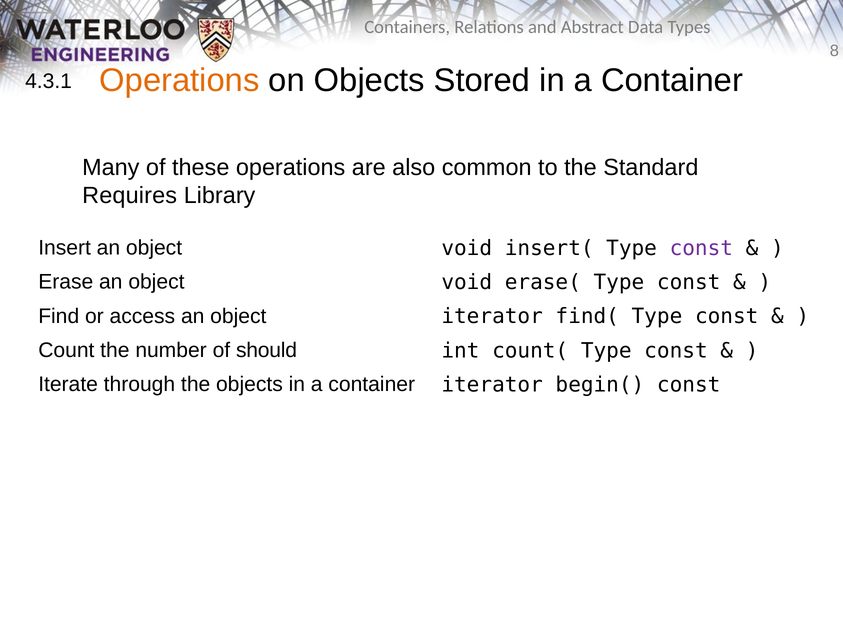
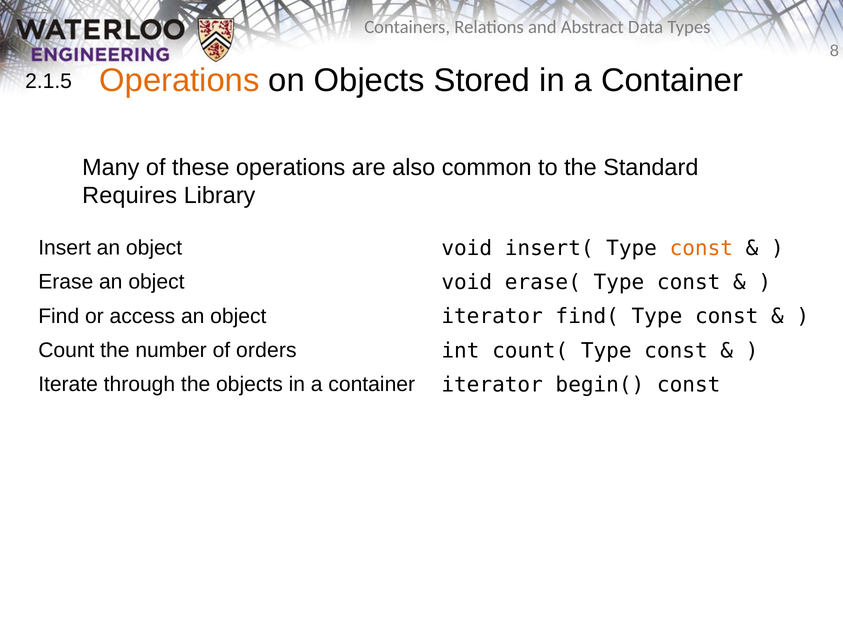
4.3.1: 4.3.1 -> 2.1.5
const at (701, 248) colour: purple -> orange
should: should -> orders
